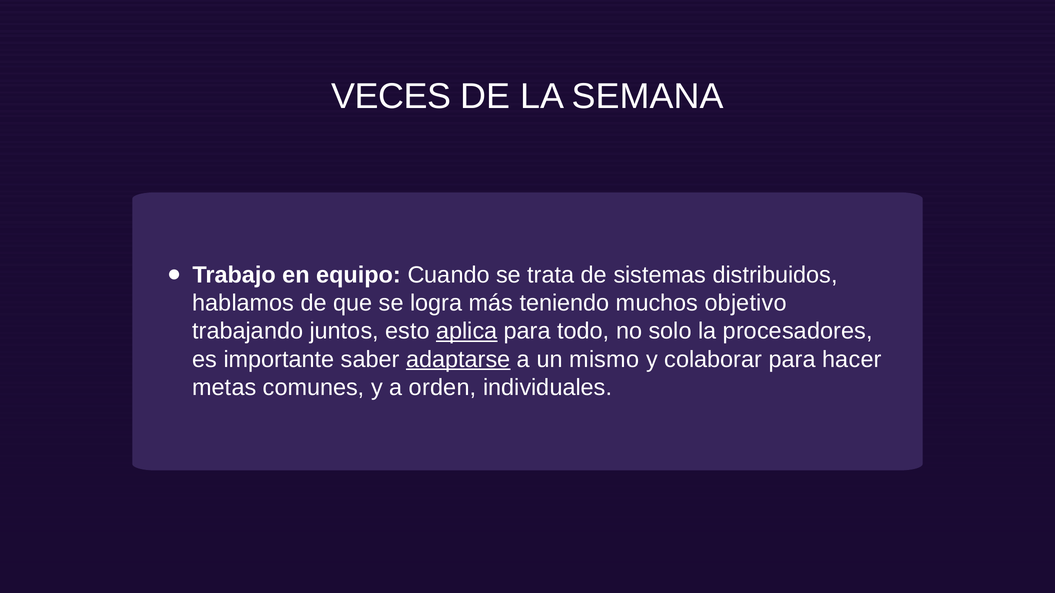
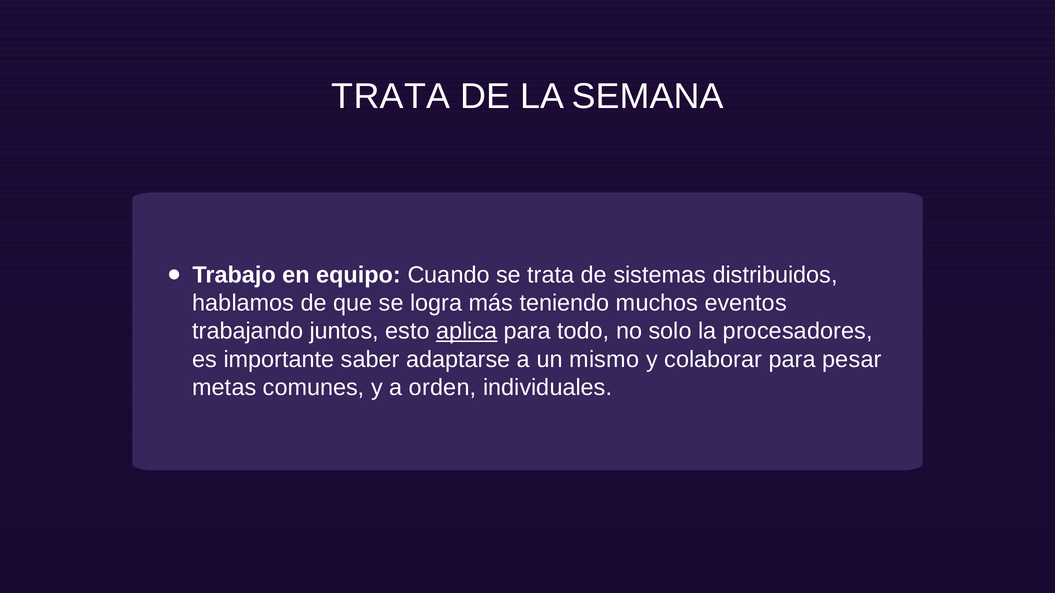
VECES at (391, 96): VECES -> TRATA
objetivo: objetivo -> eventos
adaptarse underline: present -> none
hacer: hacer -> pesar
